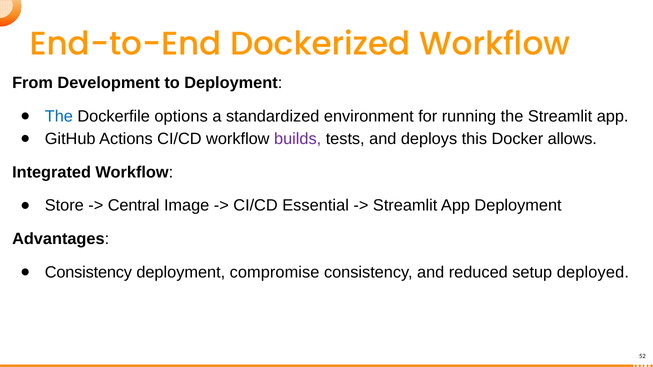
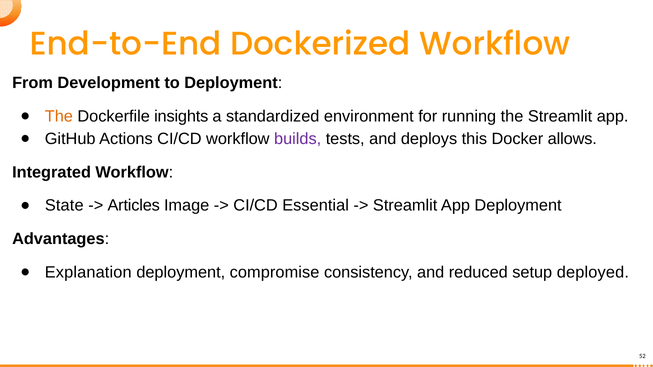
The at (59, 116) colour: blue -> orange
options: options -> insights
Store: Store -> State
Central: Central -> Articles
Consistency at (88, 273): Consistency -> Explanation
